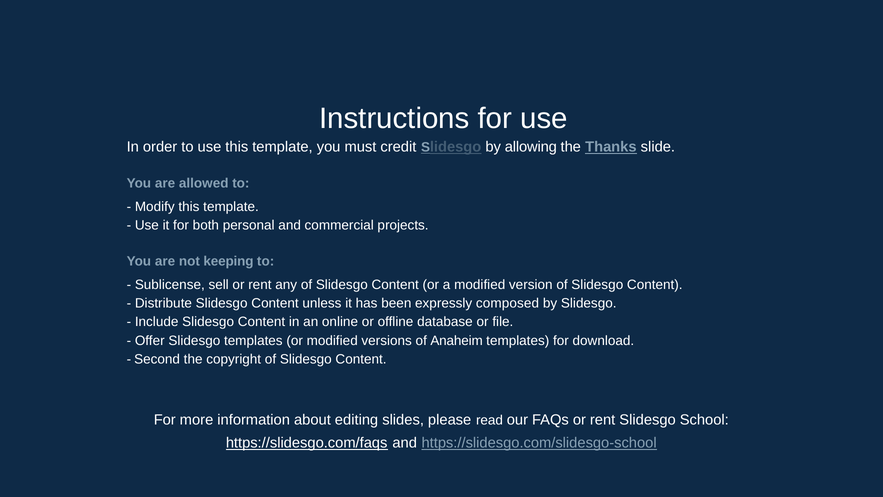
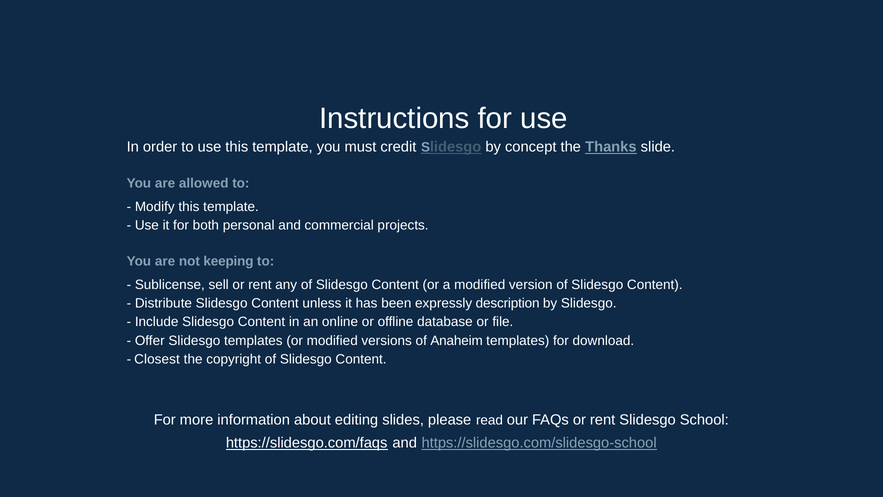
allowing: allowing -> concept
composed: composed -> description
Second: Second -> Closest
